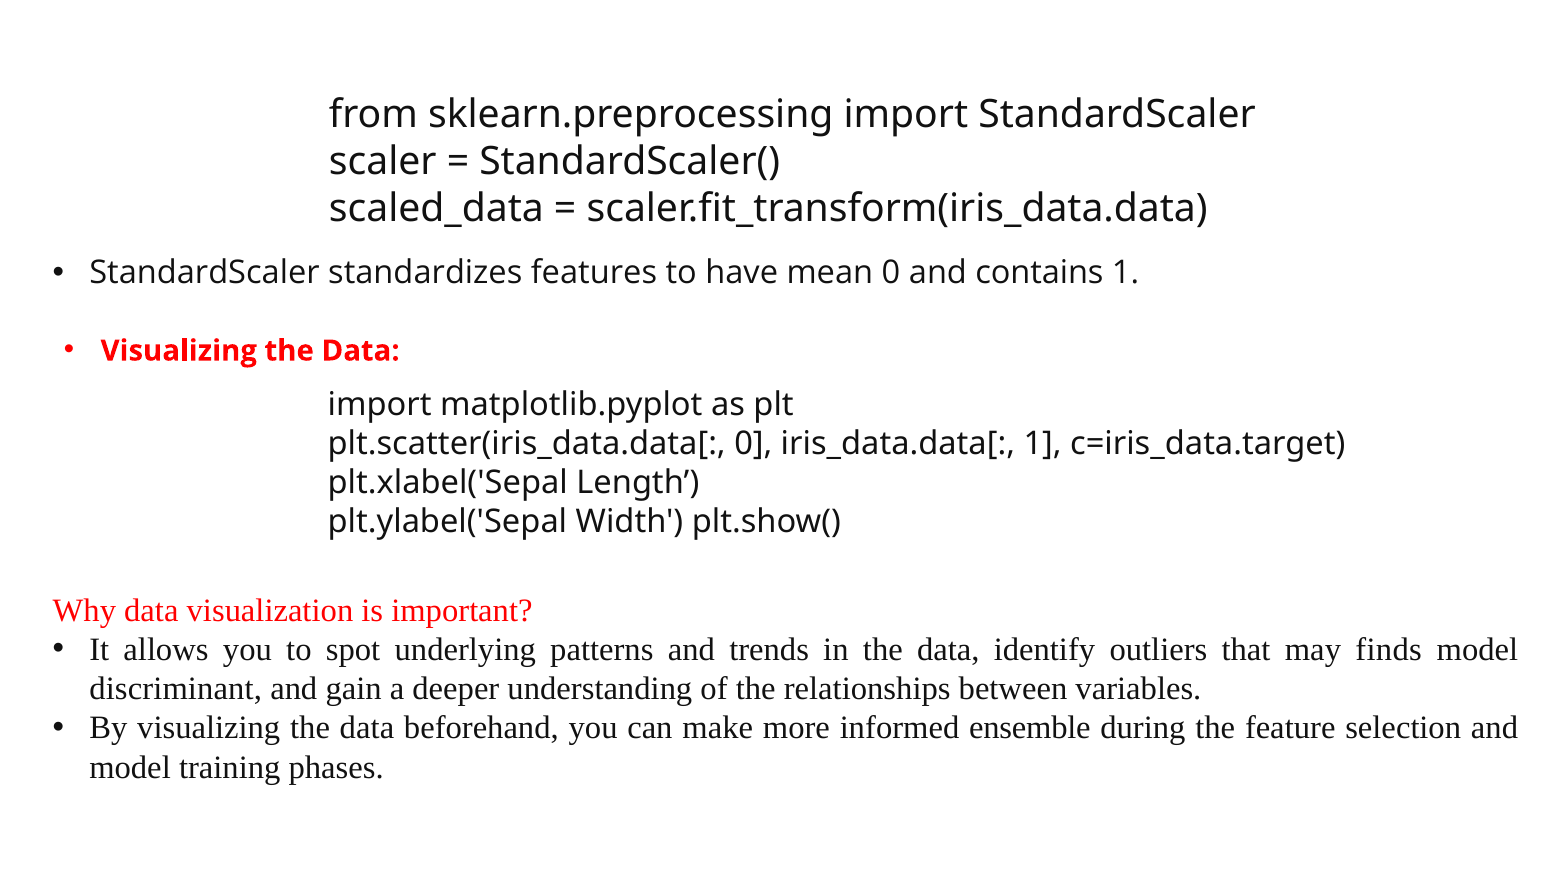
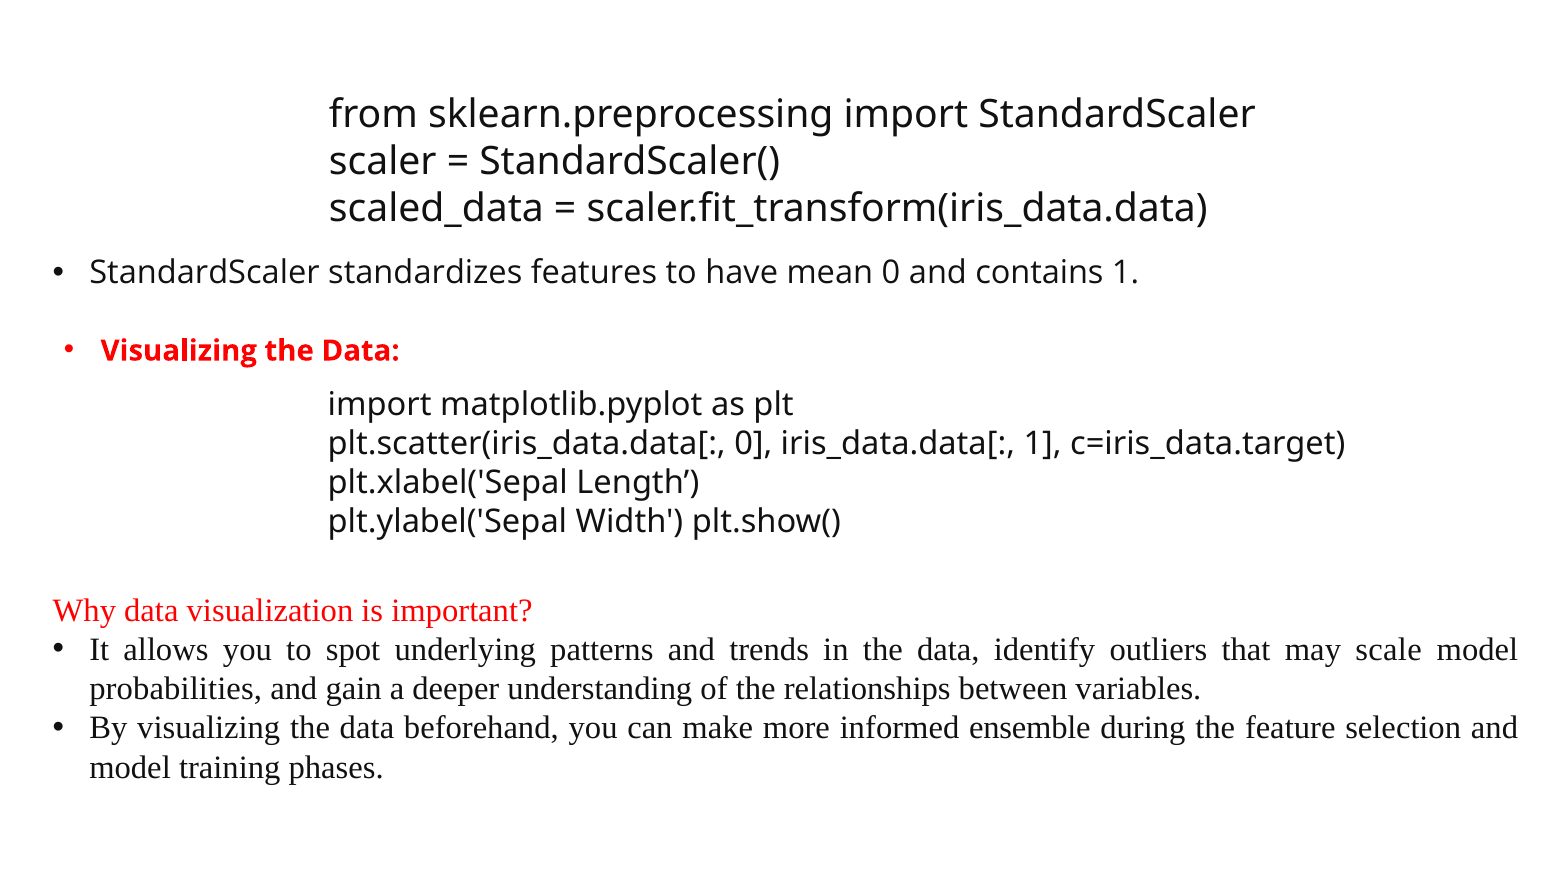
finds: finds -> scale
discriminant: discriminant -> probabilities
